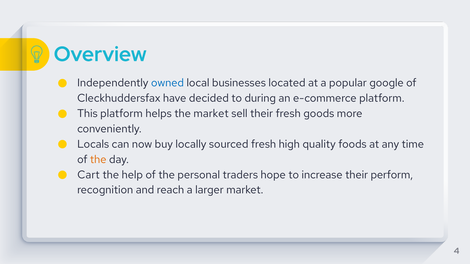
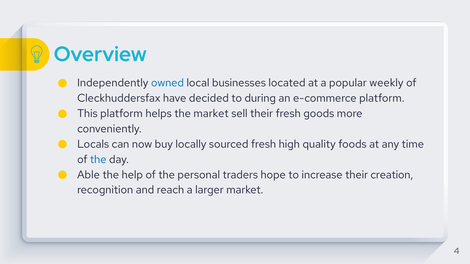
google: google -> weekly
the at (98, 160) colour: orange -> blue
Cart: Cart -> Able
perform: perform -> creation
